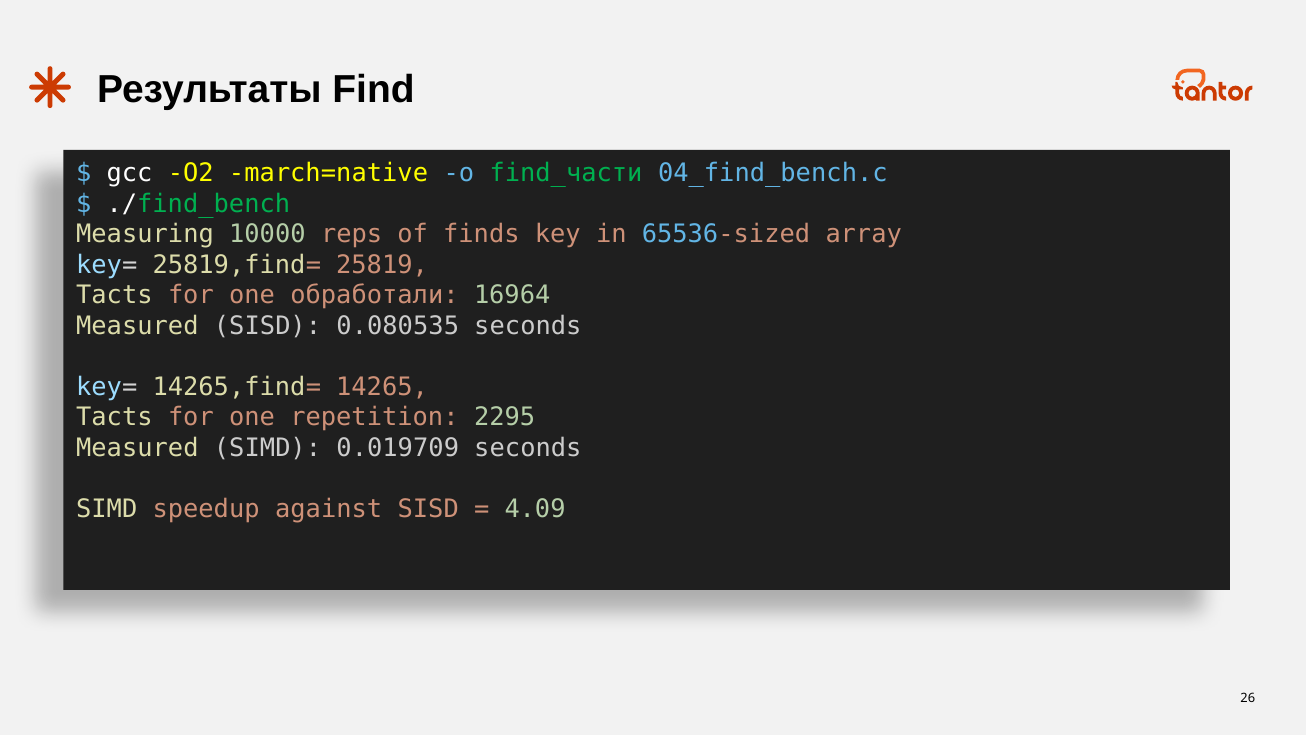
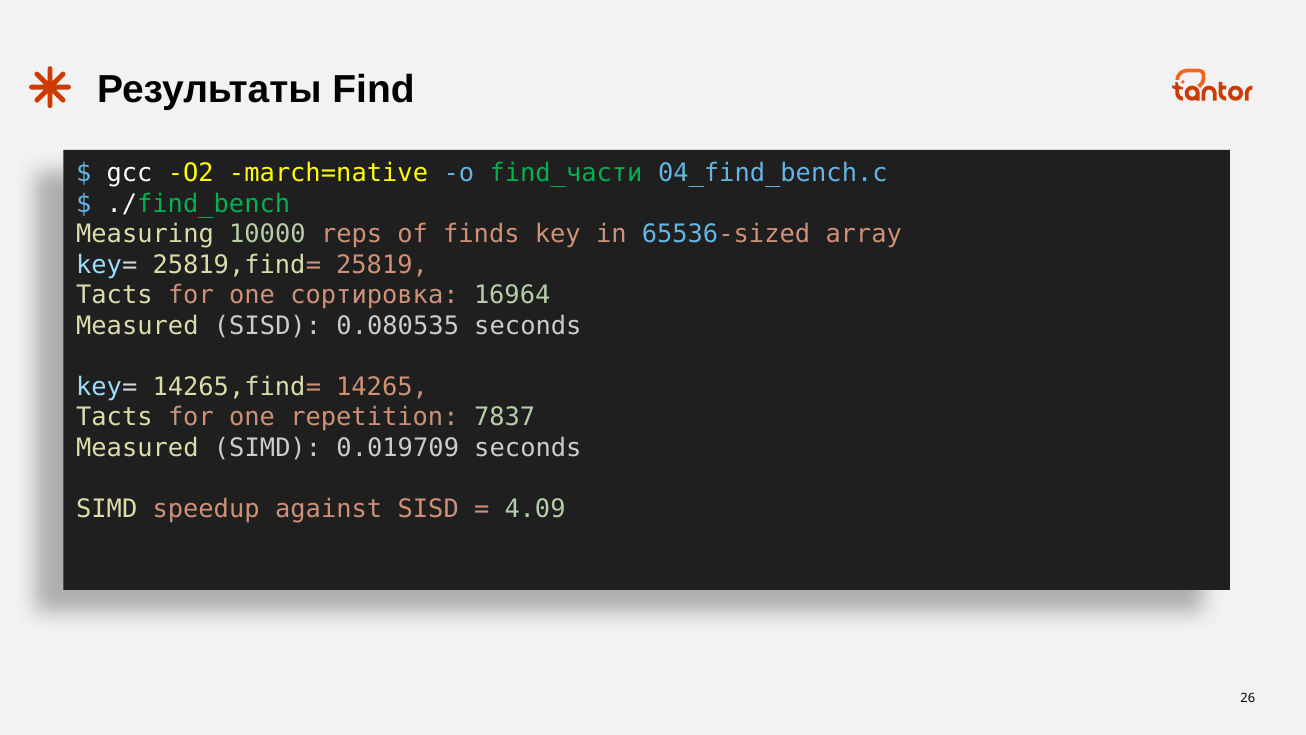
обработали: обработали -> сортировка
2295: 2295 -> 7837
